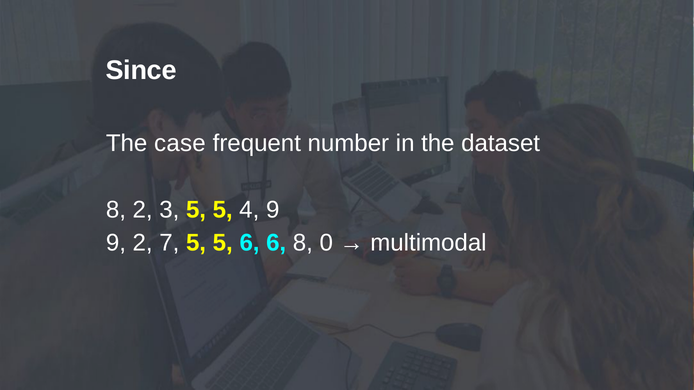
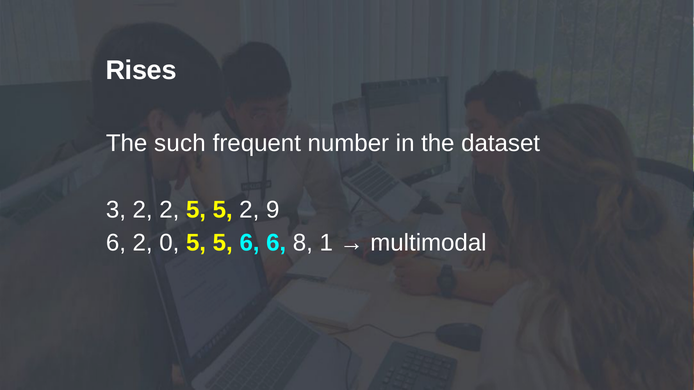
Since: Since -> Rises
case: case -> such
8 at (116, 210): 8 -> 3
2 3: 3 -> 2
5 4: 4 -> 2
9 at (116, 243): 9 -> 6
7: 7 -> 0
0: 0 -> 1
